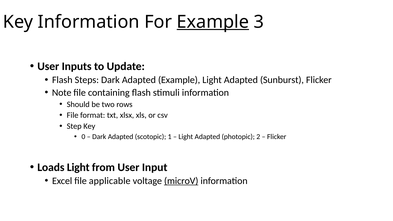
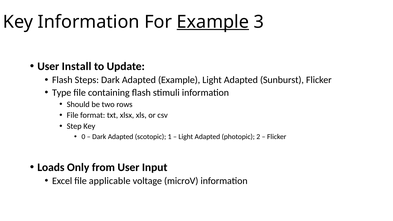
Inputs: Inputs -> Install
Note: Note -> Type
Loads Light: Light -> Only
microV underline: present -> none
